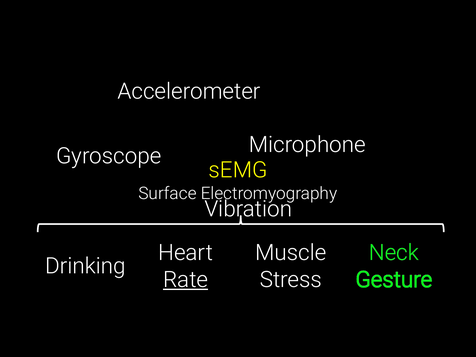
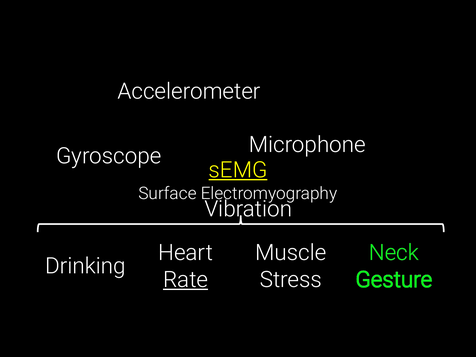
sEMG underline: none -> present
